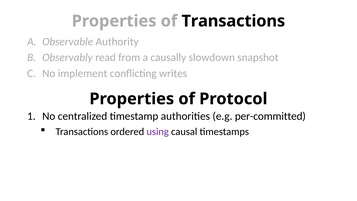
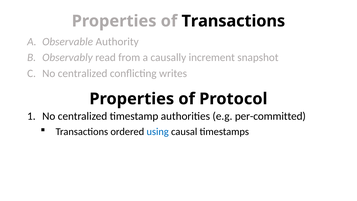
slowdown: slowdown -> increment
implement at (83, 73): implement -> centralized
using colour: purple -> blue
